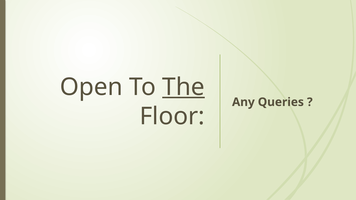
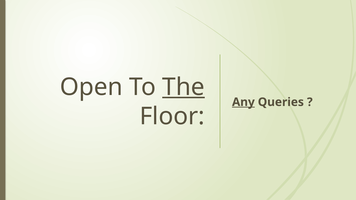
Any underline: none -> present
